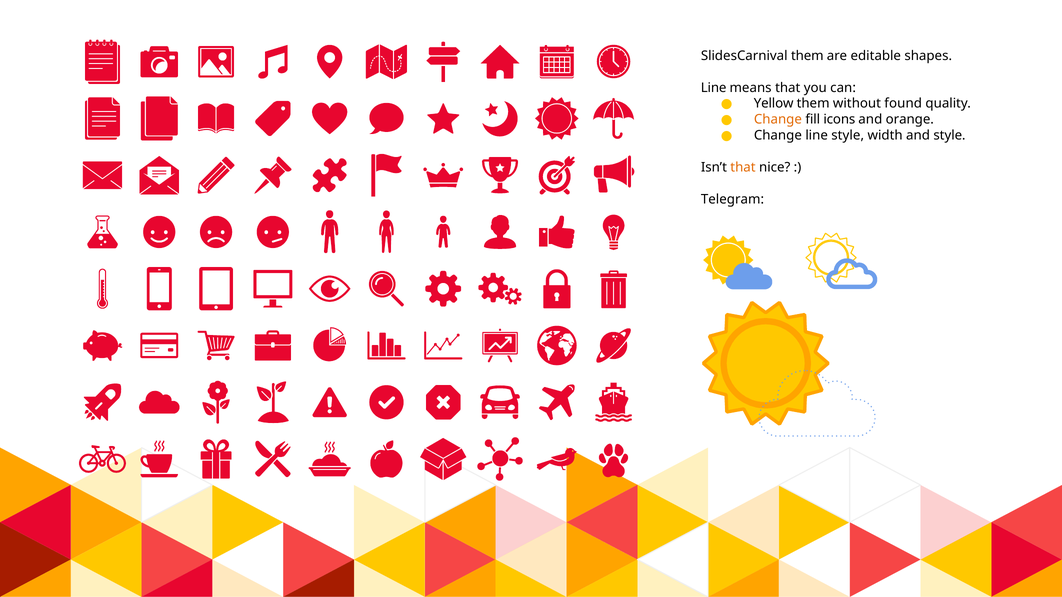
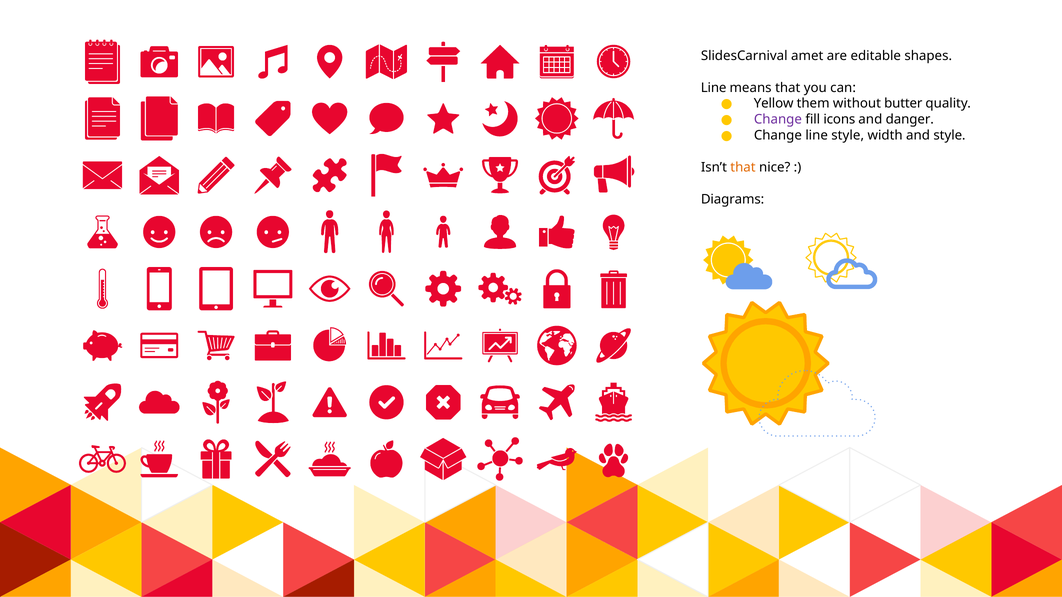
SlidesCarnival them: them -> amet
found: found -> butter
Change at (778, 120) colour: orange -> purple
orange: orange -> danger
Telegram: Telegram -> Diagrams
